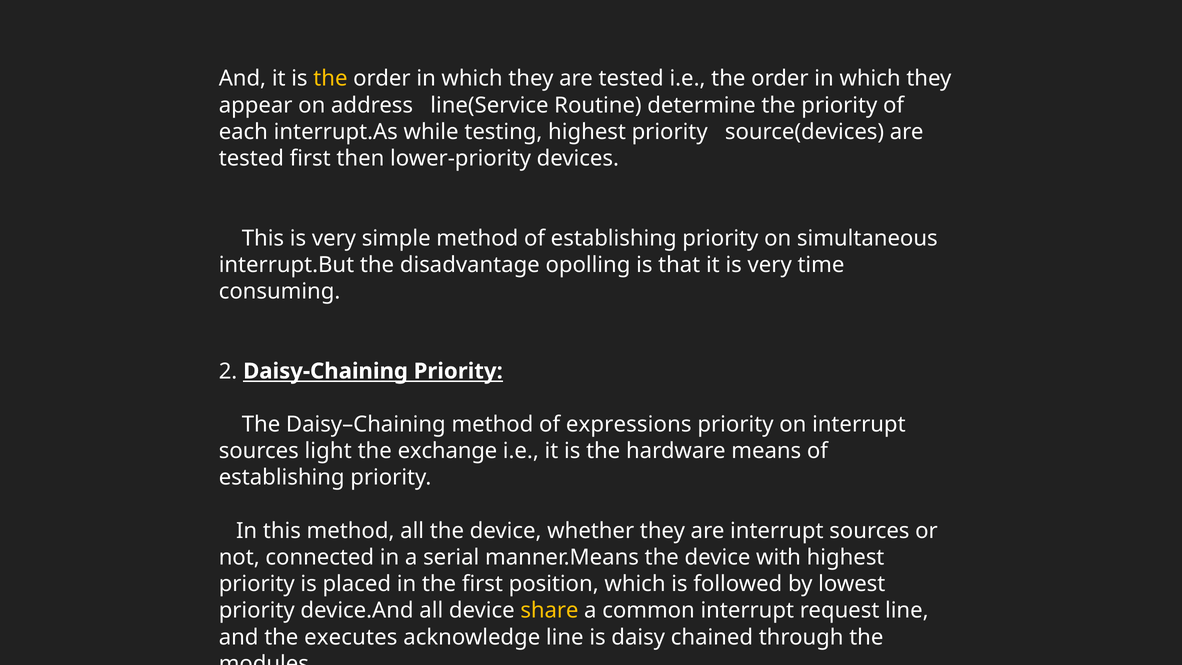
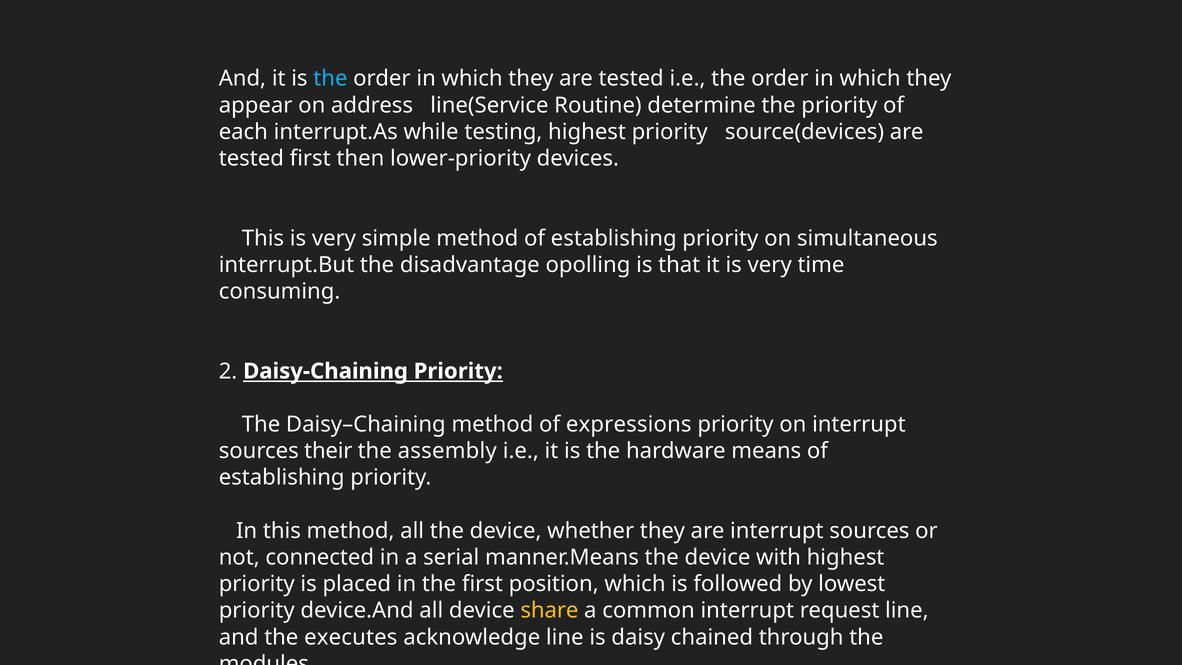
the at (330, 79) colour: yellow -> light blue
light: light -> their
exchange: exchange -> assembly
